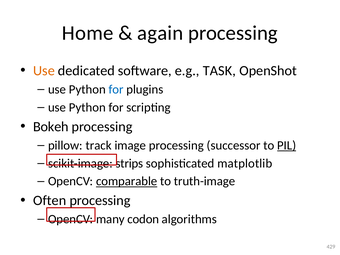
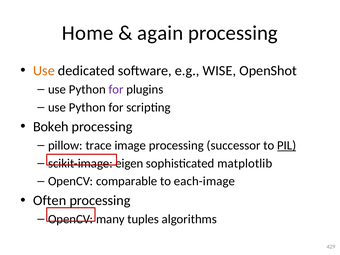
TASK: TASK -> WISE
for at (116, 89) colour: blue -> purple
track: track -> trace
strips: strips -> eigen
comparable underline: present -> none
truth-image: truth-image -> each-image
codon: codon -> tuples
